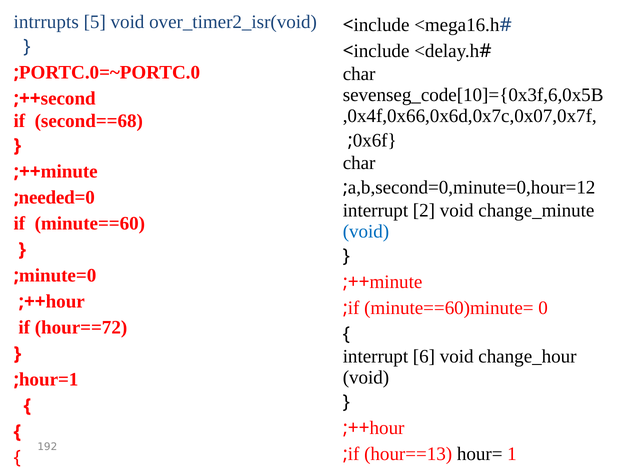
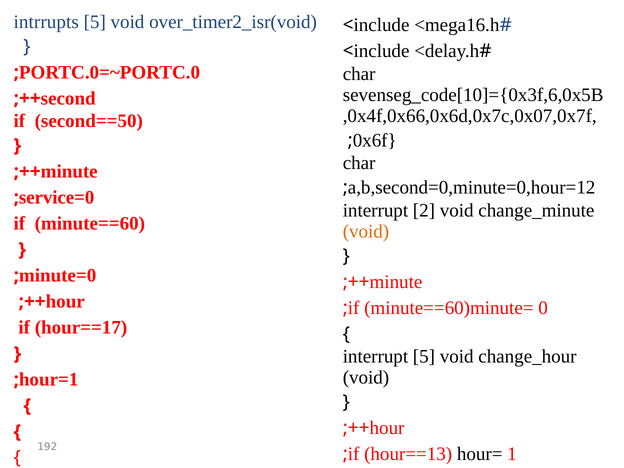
second==68: second==68 -> second==50
needed=0: needed=0 -> service=0
void at (366, 231) colour: blue -> orange
hour==72: hour==72 -> hour==17
interrupt 6: 6 -> 5
